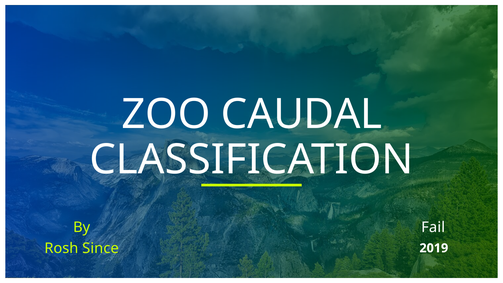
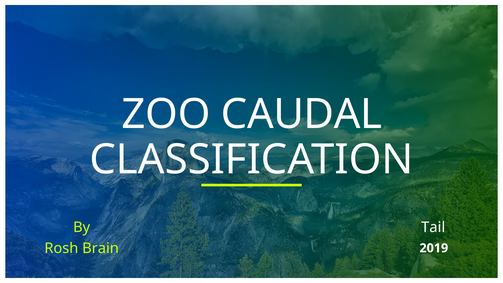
Fail: Fail -> Tail
Since: Since -> Brain
